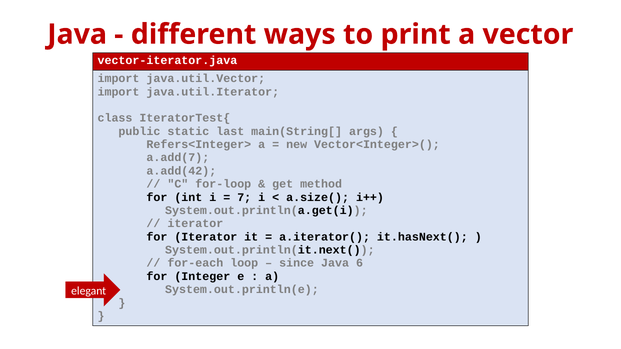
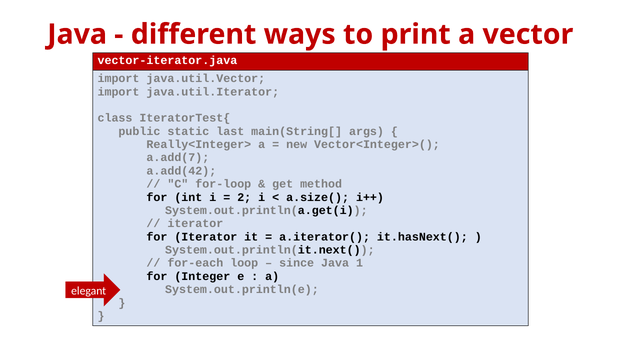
Refers<Integer>: Refers<Integer> -> Really<Integer>
7: 7 -> 2
6: 6 -> 1
